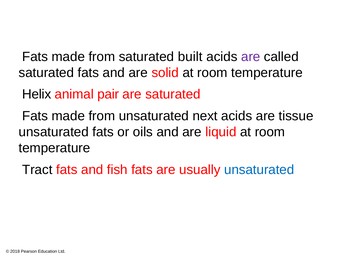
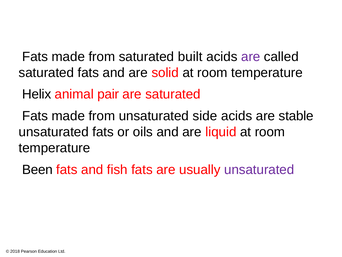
next: next -> side
tissue: tissue -> stable
Tract: Tract -> Been
unsaturated at (259, 169) colour: blue -> purple
